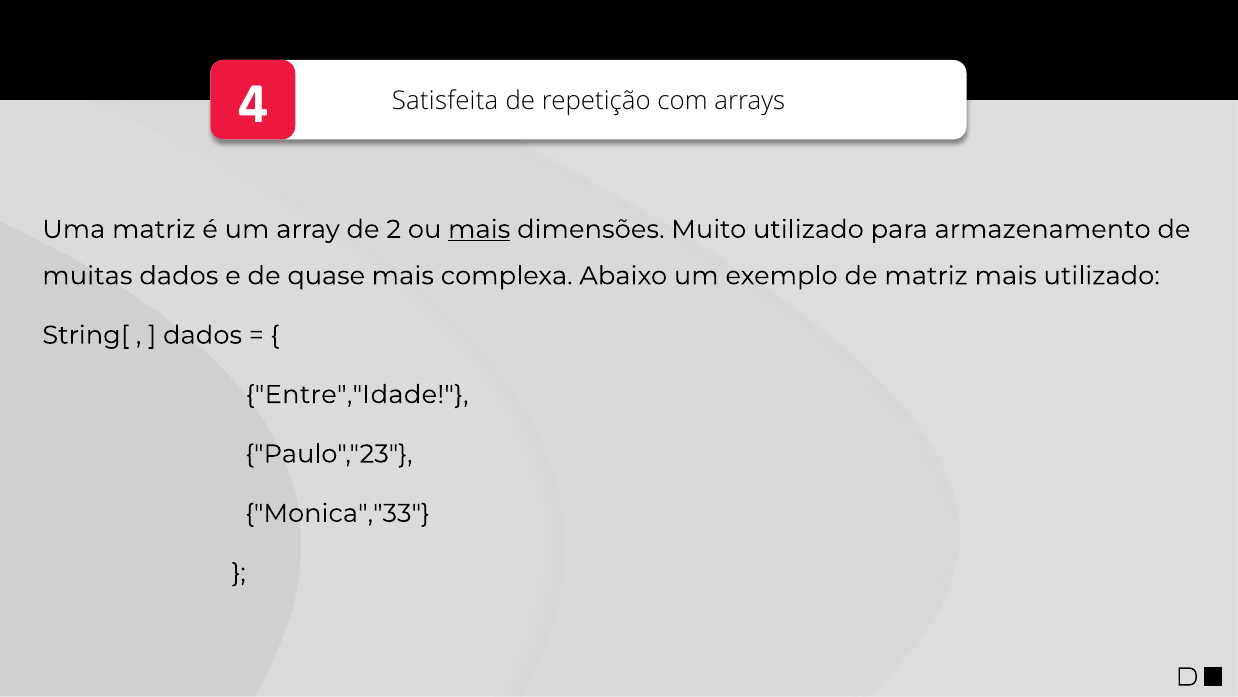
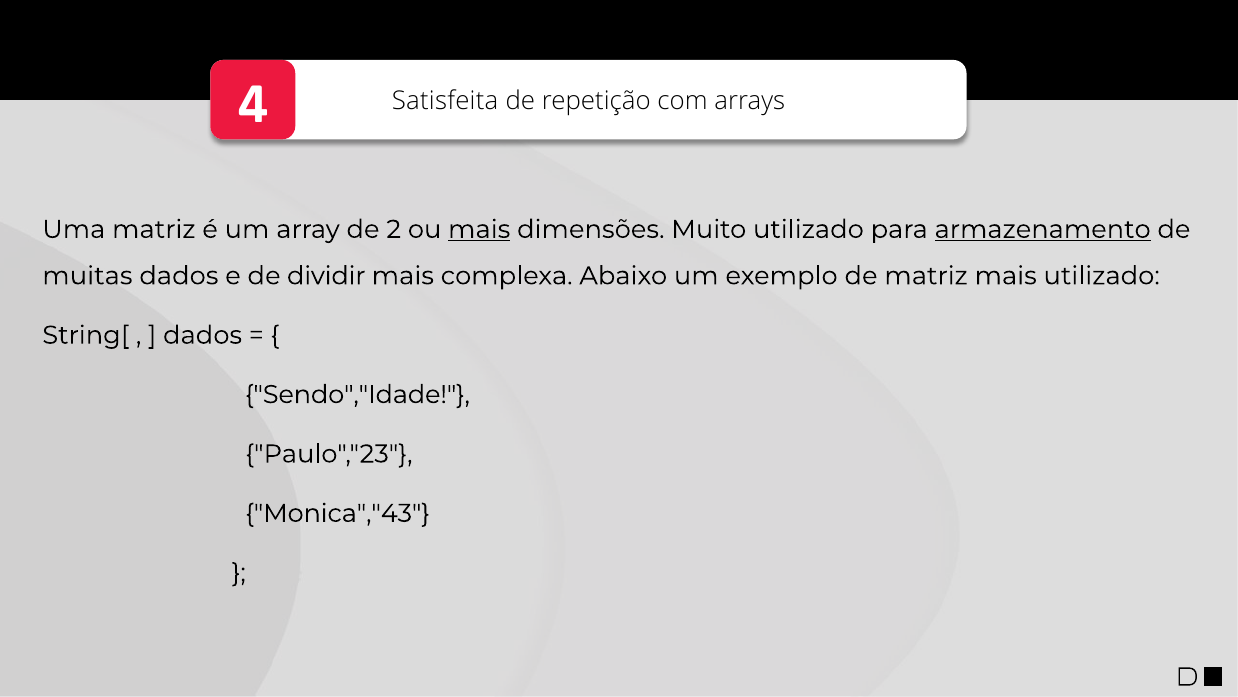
armazenamento underline: none -> present
quase: quase -> dividir
Entre","Idade: Entre","Idade -> Sendo","Idade
Monica","33: Monica","33 -> Monica","43
